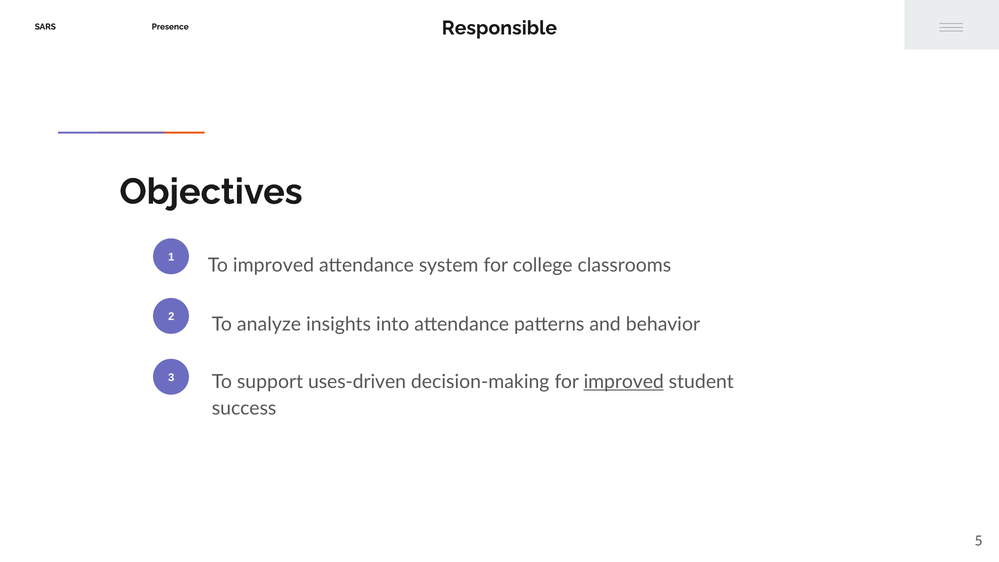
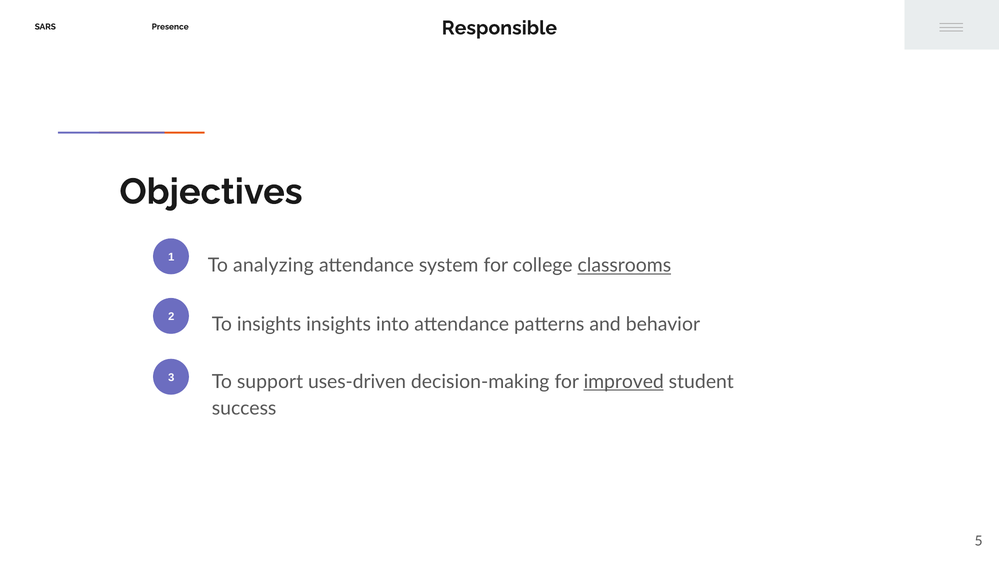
To improved: improved -> analyzing
classrooms underline: none -> present
To analyze: analyze -> insights
